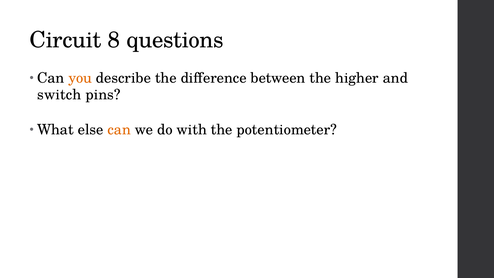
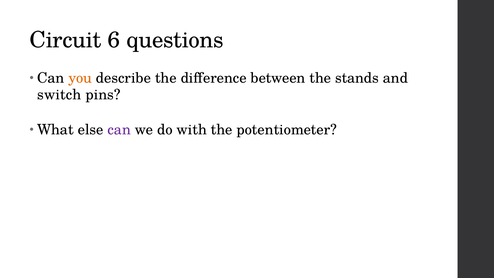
8: 8 -> 6
higher: higher -> stands
can at (119, 130) colour: orange -> purple
